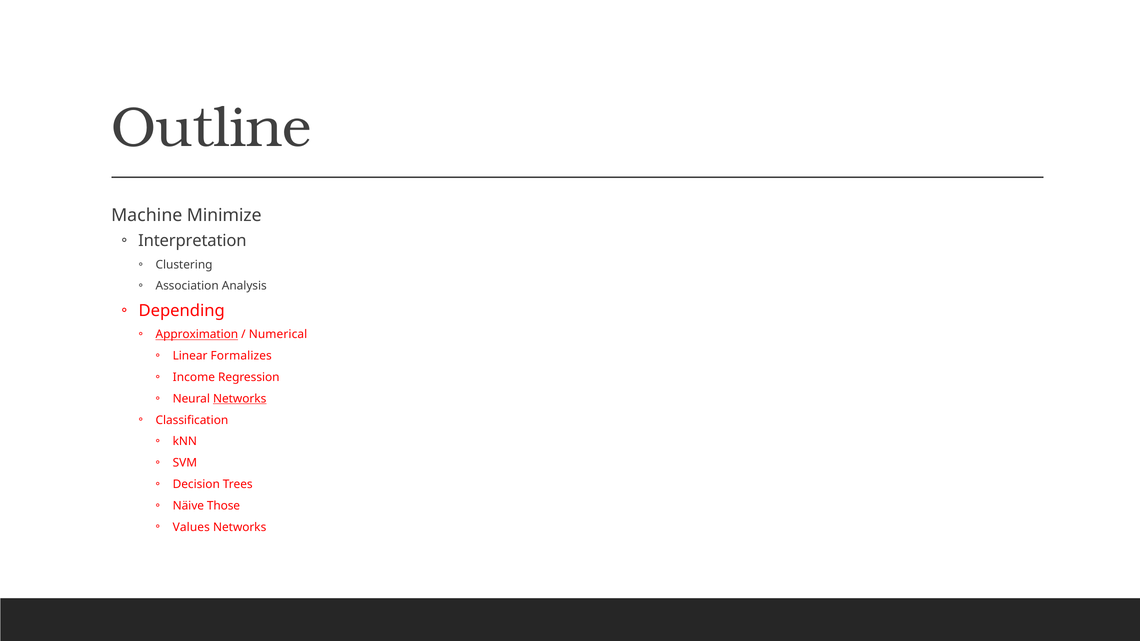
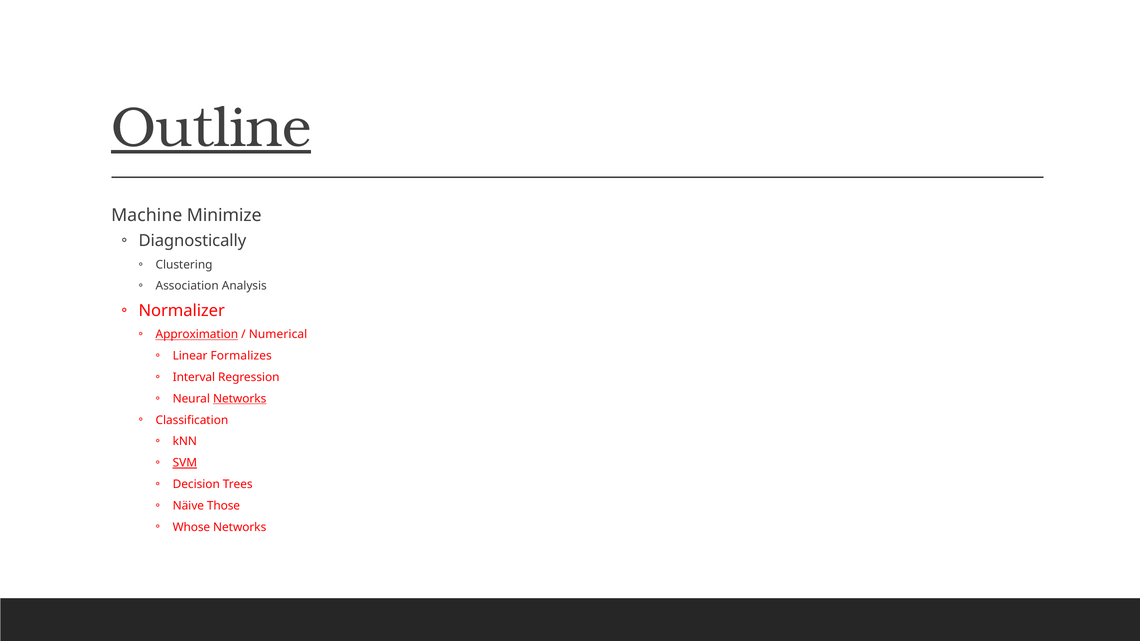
Outline underline: none -> present
Interpretation: Interpretation -> Diagnostically
Depending: Depending -> Normalizer
Income: Income -> Interval
SVM underline: none -> present
Values: Values -> Whose
